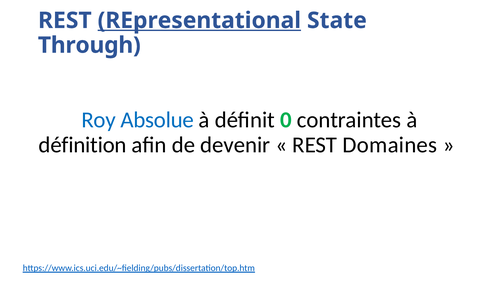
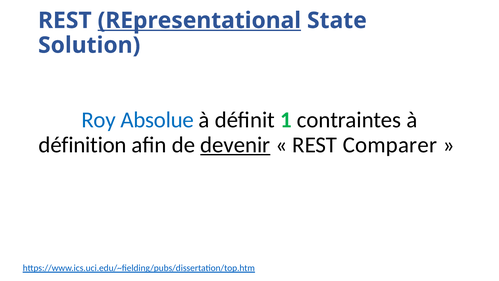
Through: Through -> Solution
0: 0 -> 1
devenir underline: none -> present
Domaines: Domaines -> Comparer
